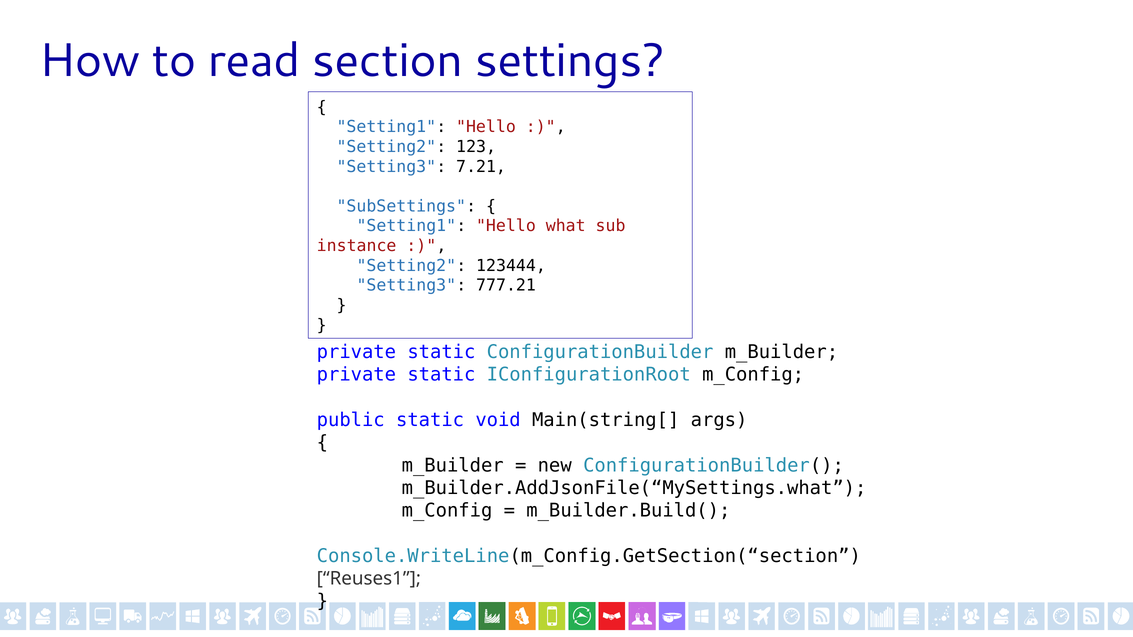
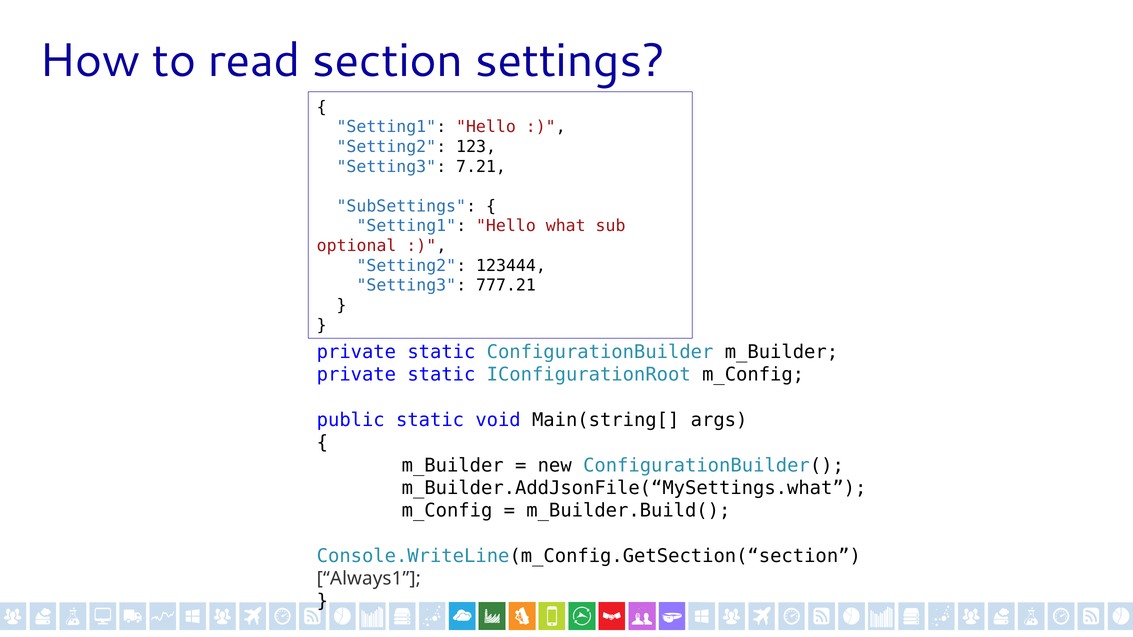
instance: instance -> optional
Reuses1: Reuses1 -> Always1
